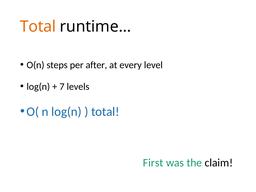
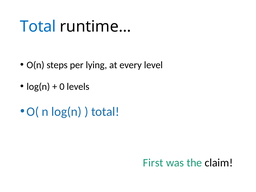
Total at (38, 26) colour: orange -> blue
after: after -> lying
7: 7 -> 0
